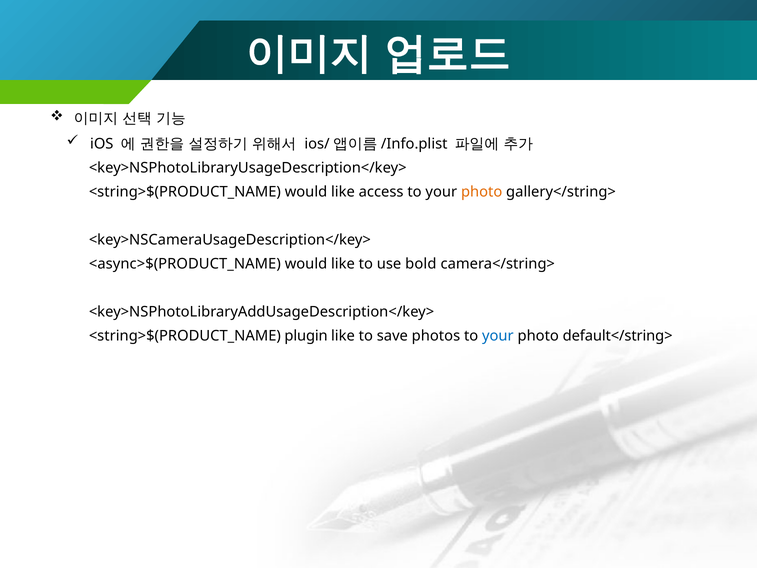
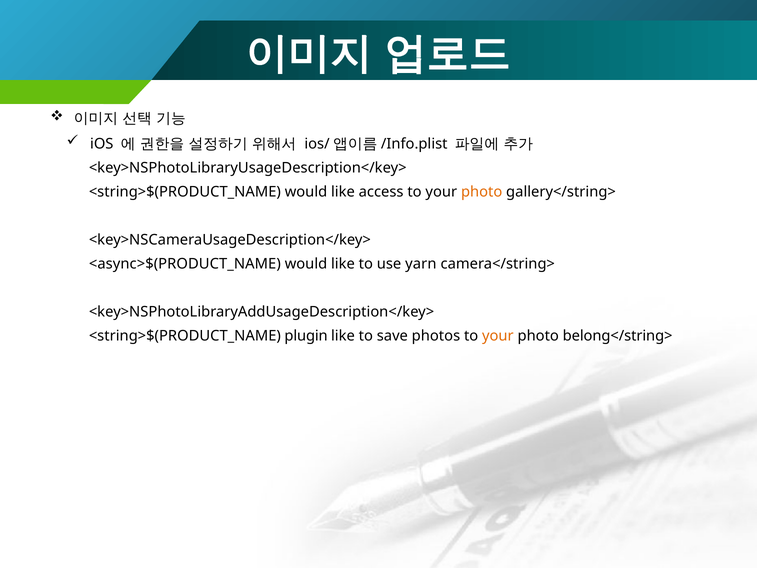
bold: bold -> yarn
your at (498, 336) colour: blue -> orange
default</string>: default</string> -> belong</string>
